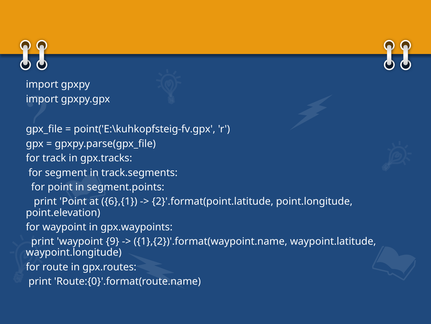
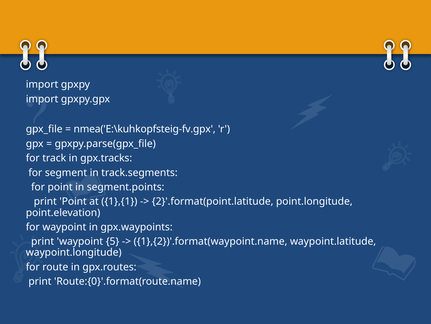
point('E:\kuhkopfsteig-fv.gpx: point('E:\kuhkopfsteig-fv.gpx -> nmea('E:\kuhkopfsteig-fv.gpx
6},{1: 6},{1 -> 1},{1
9: 9 -> 5
